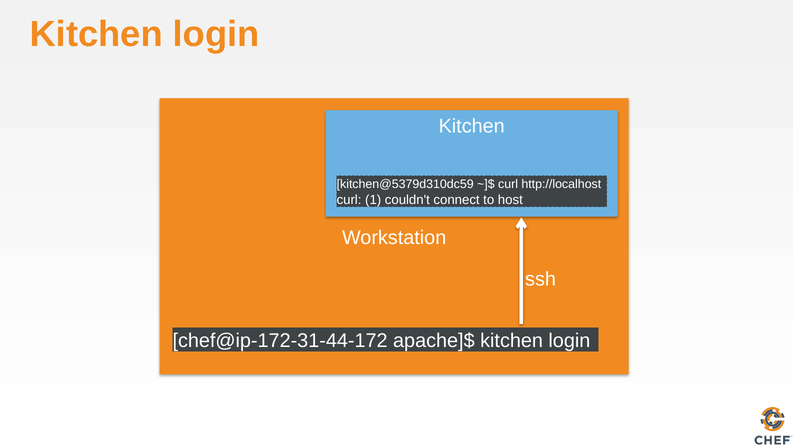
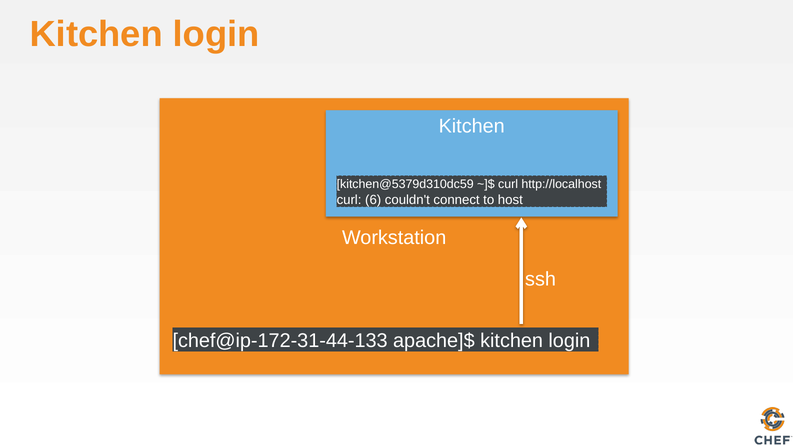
1: 1 -> 6
chef@ip-172-31-44-172: chef@ip-172-31-44-172 -> chef@ip-172-31-44-133
